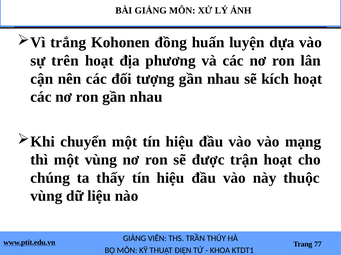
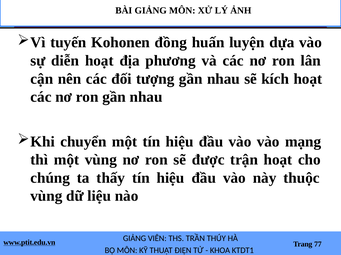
trắng: trắng -> tuyến
trên: trên -> diễn
